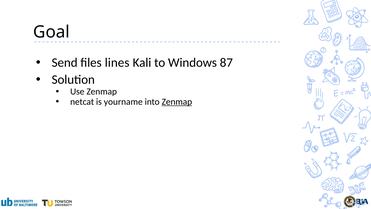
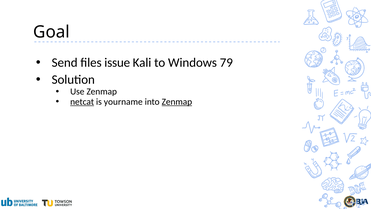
lines: lines -> issue
87: 87 -> 79
netcat underline: none -> present
